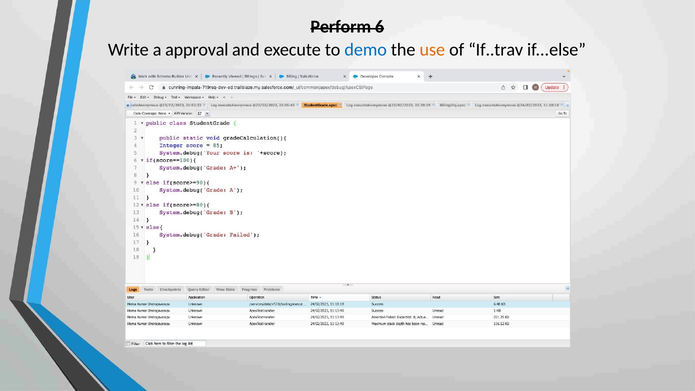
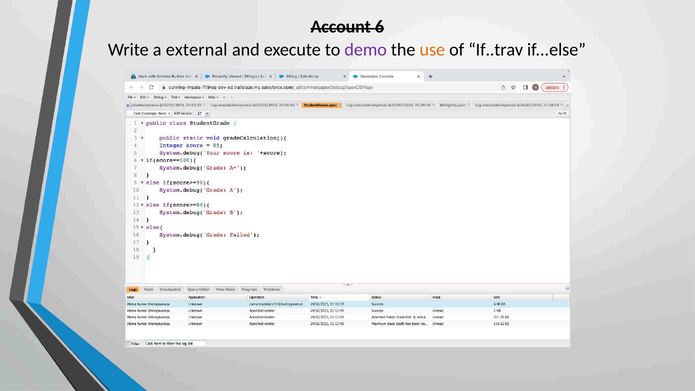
Perform: Perform -> Account
approval: approval -> external
demo colour: blue -> purple
